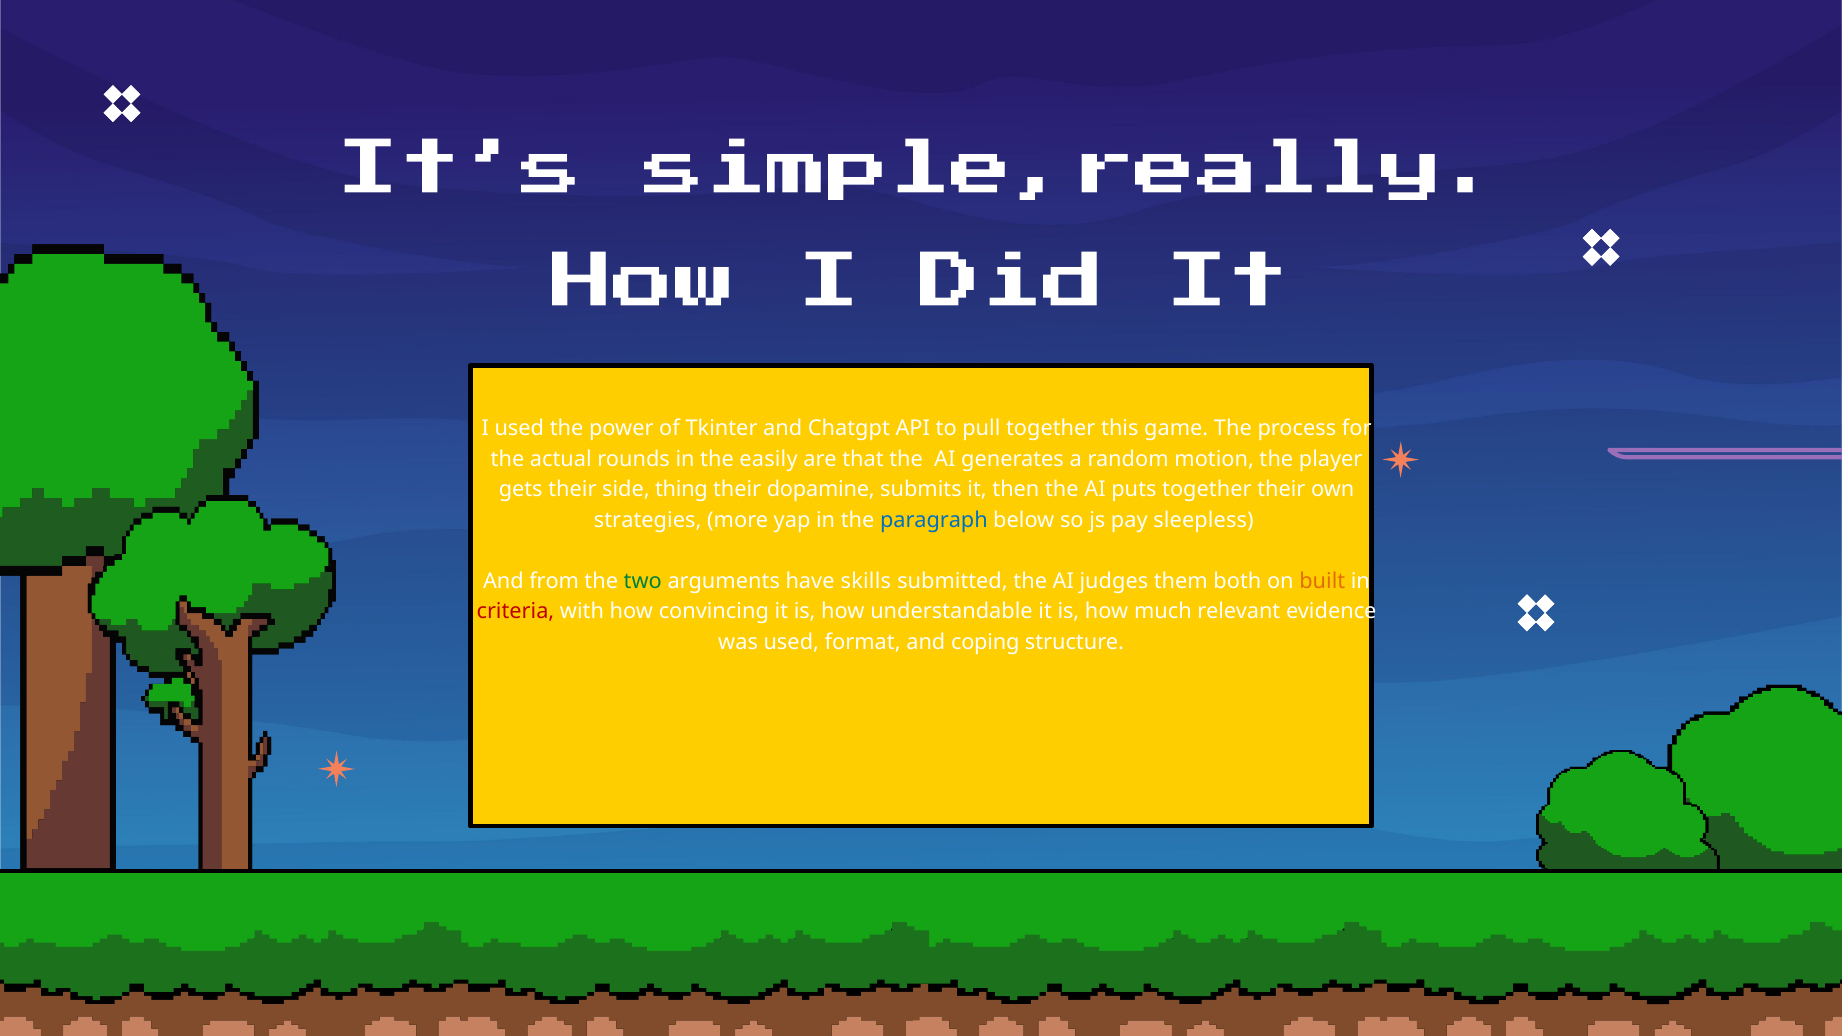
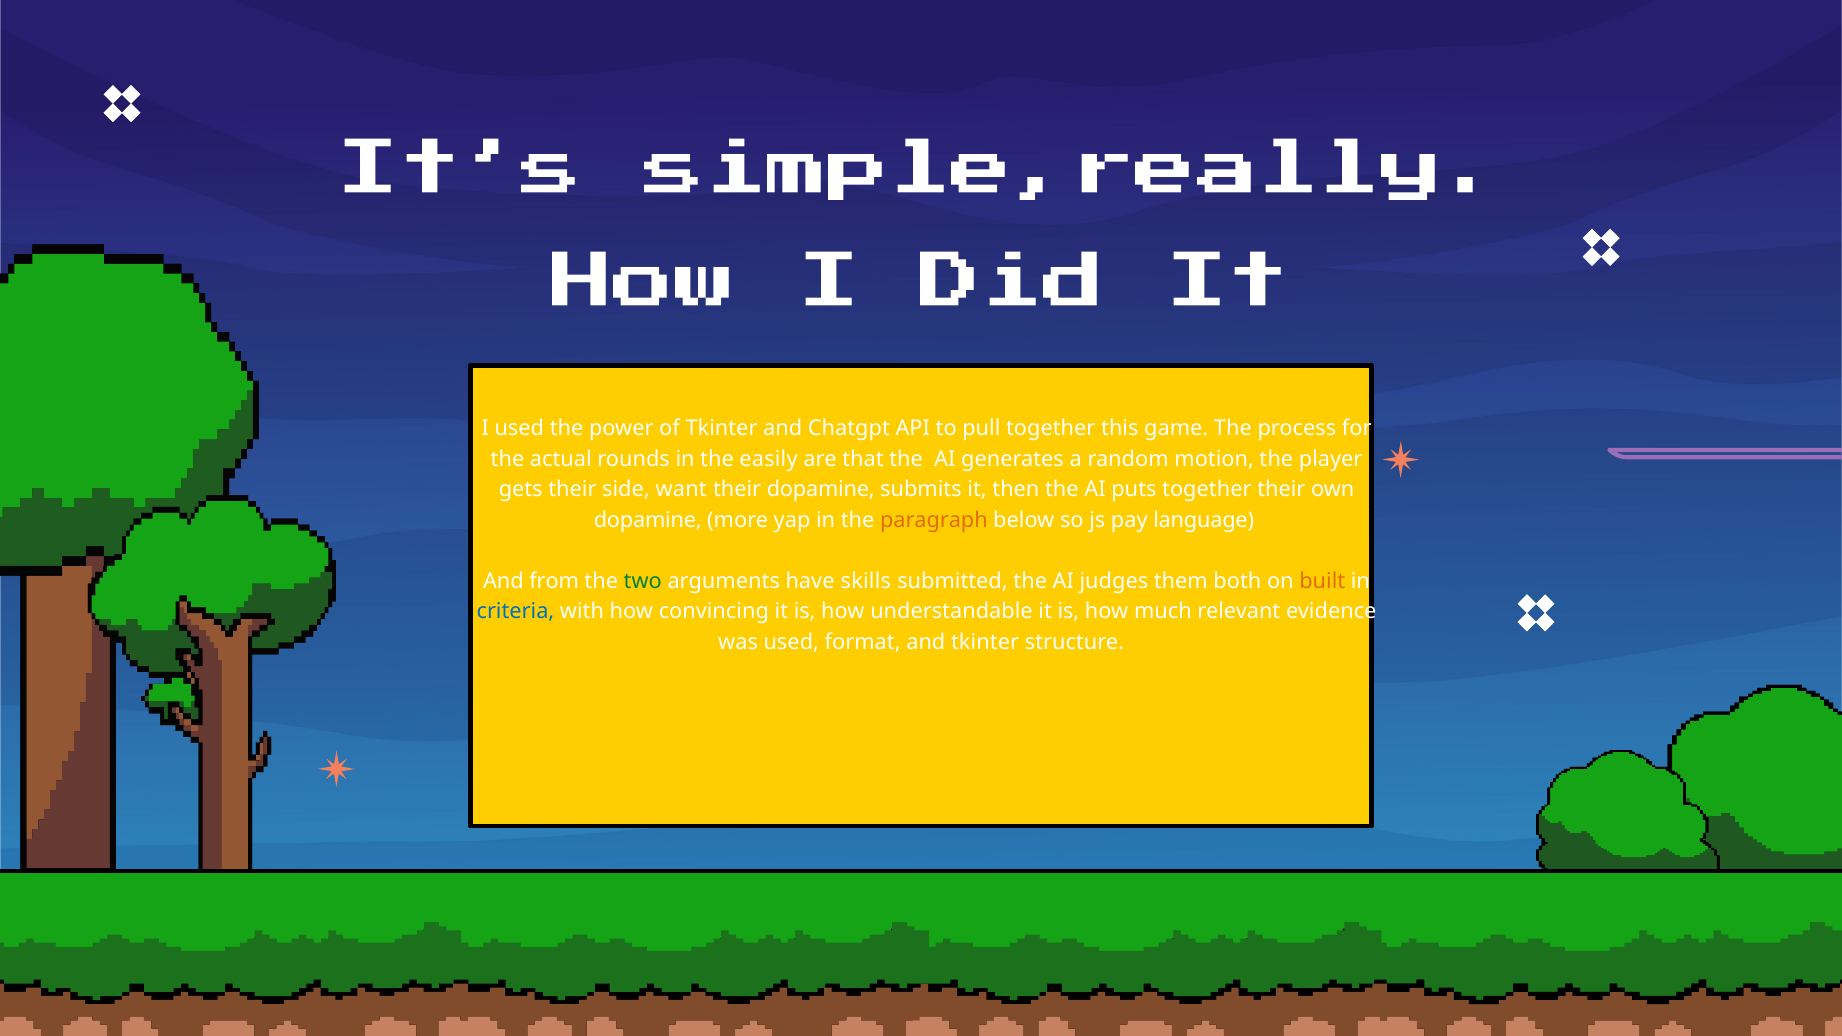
thing: thing -> want
strategies at (648, 520): strategies -> dopamine
paragraph colour: blue -> orange
sleepless: sleepless -> language
criteria colour: red -> blue
and coping: coping -> tkinter
